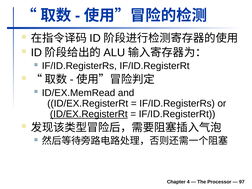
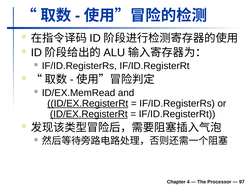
ID/EX.RegisterRt at (88, 103) underline: none -> present
